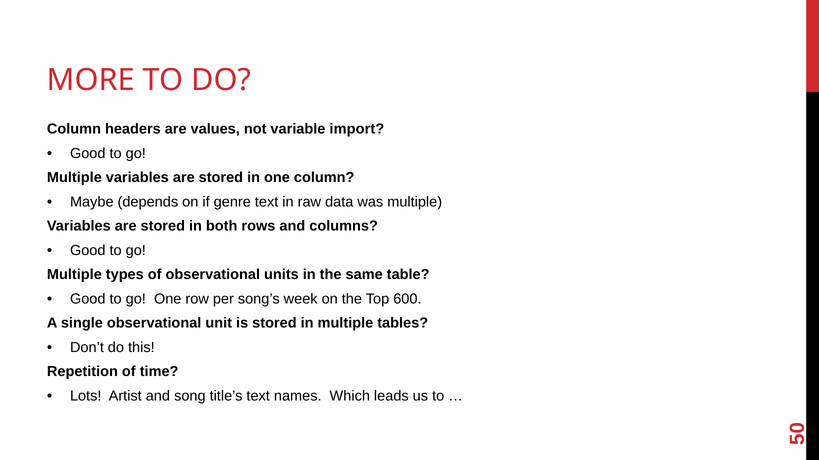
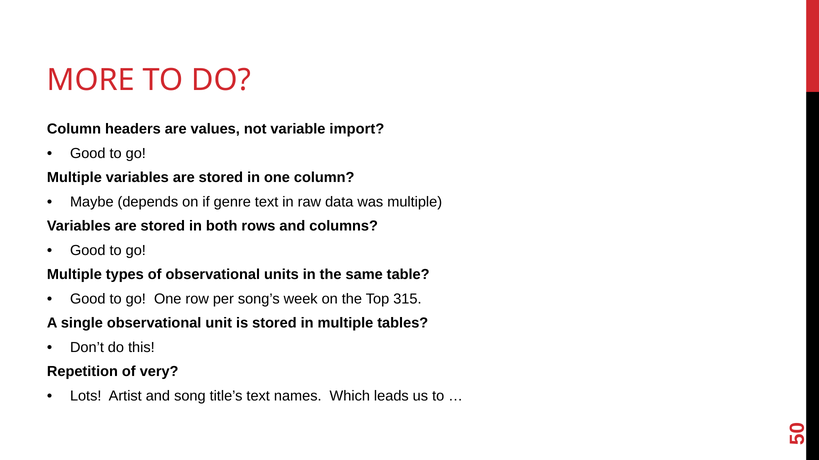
600: 600 -> 315
time: time -> very
